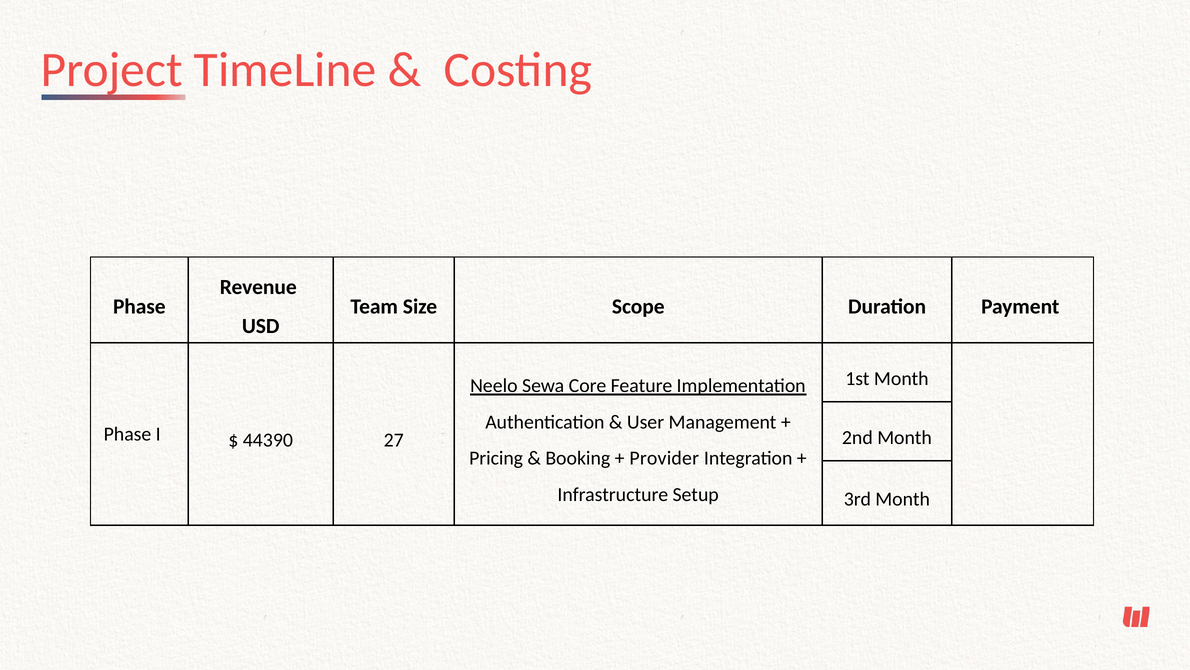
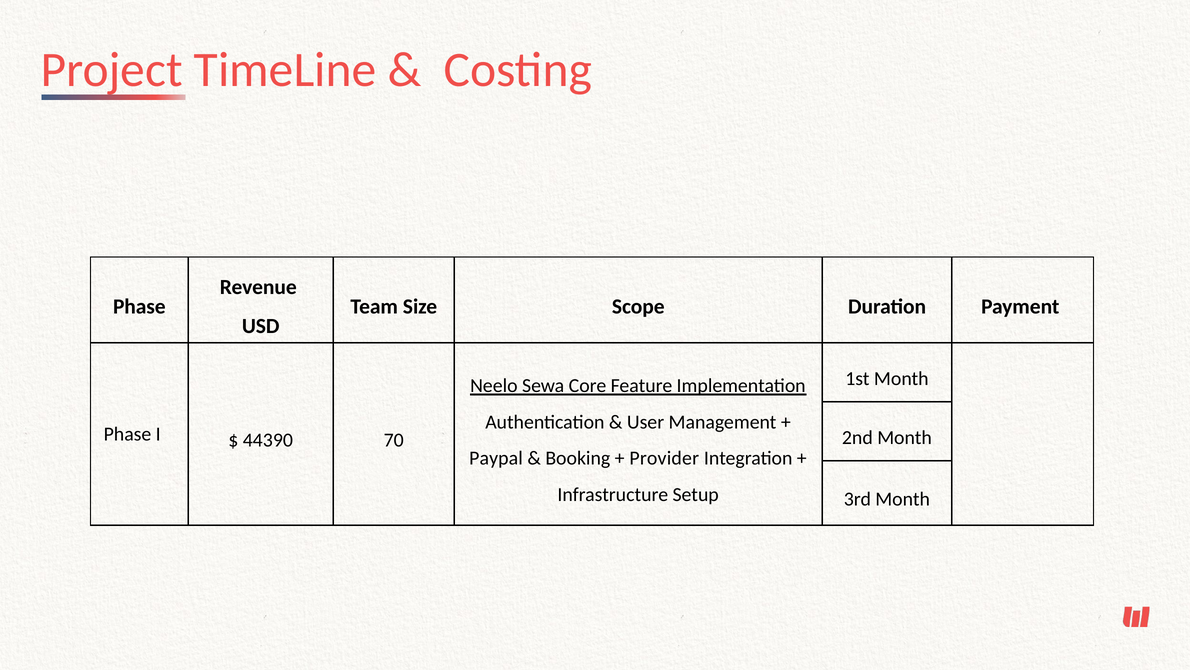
27: 27 -> 70
Pricing: Pricing -> Paypal
